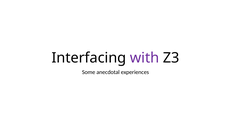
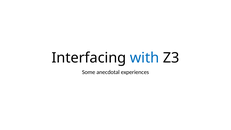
with colour: purple -> blue
